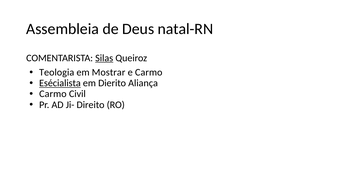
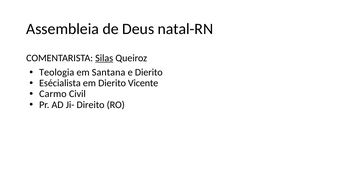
Mostrar: Mostrar -> Santana
e Carmo: Carmo -> Dierito
Esécialista underline: present -> none
Aliança: Aliança -> Vicente
